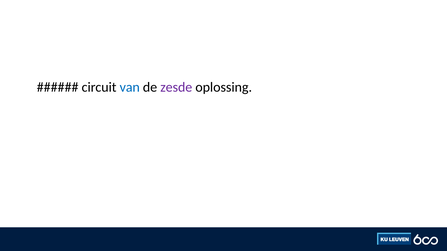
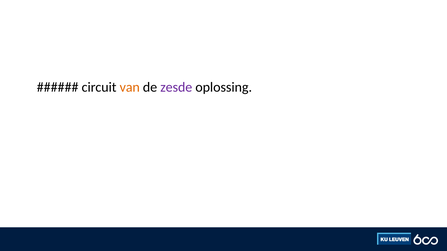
van colour: blue -> orange
